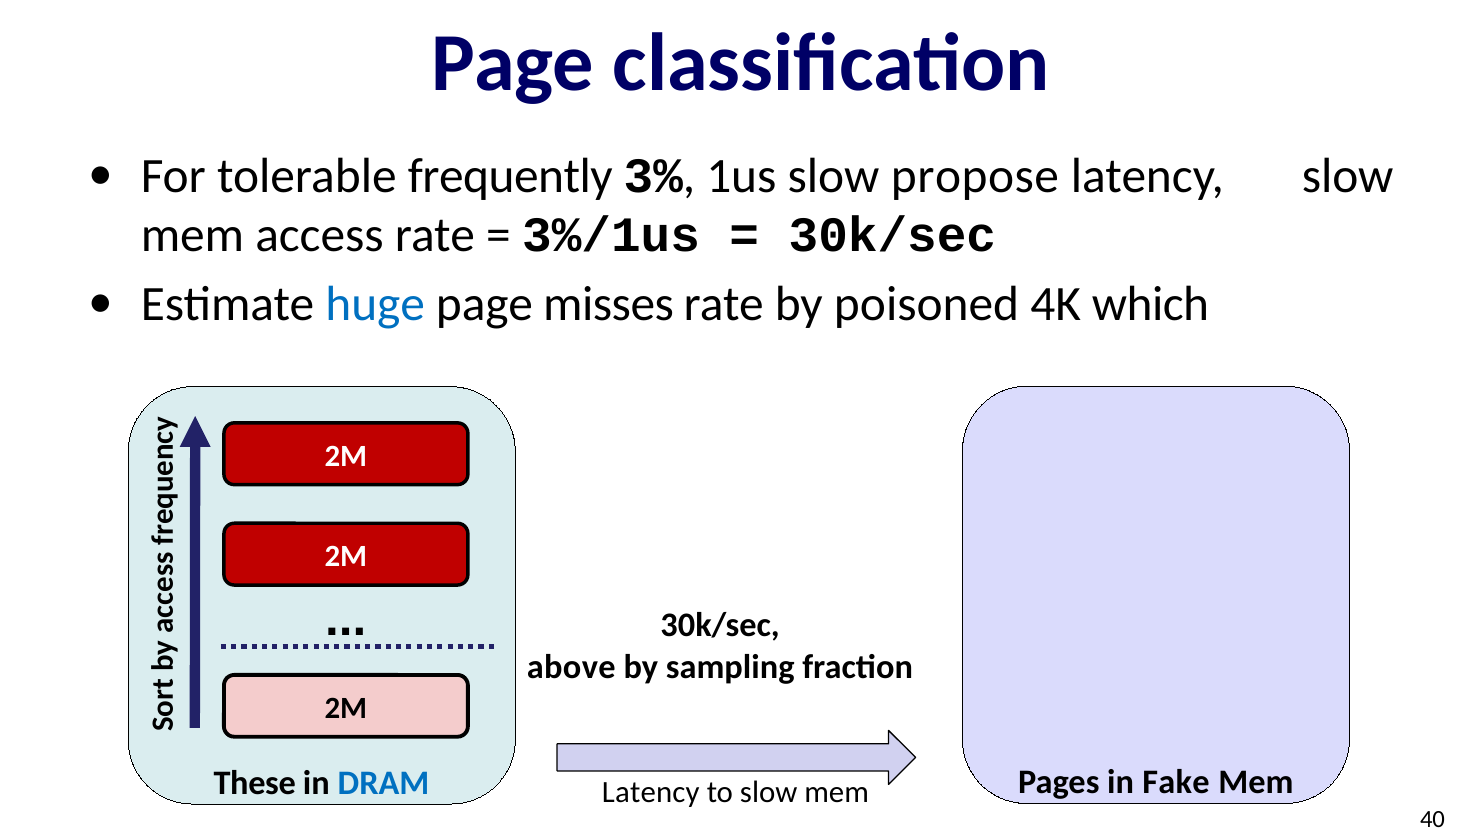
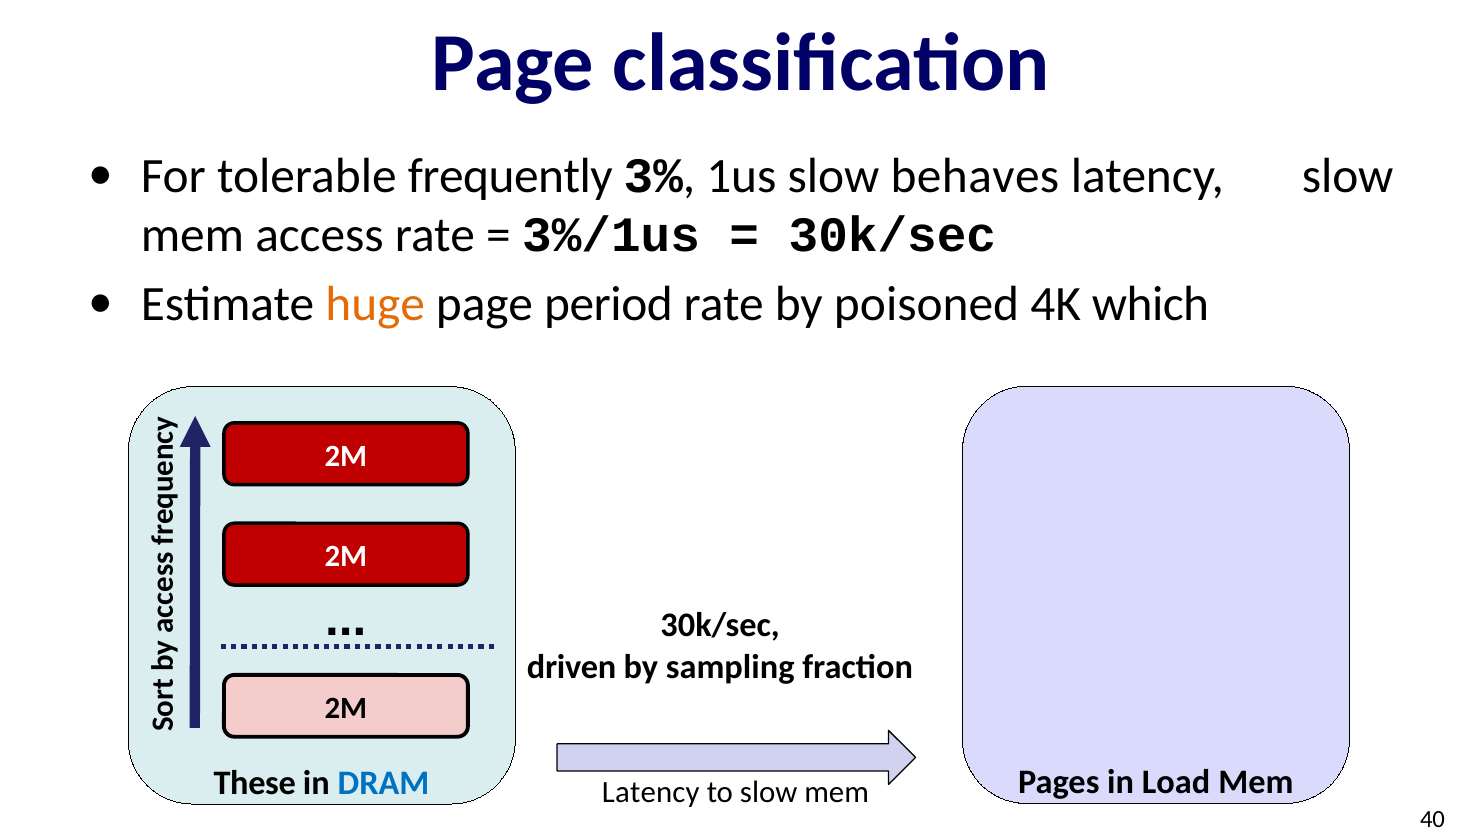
propose: propose -> behaves
huge colour: blue -> orange
misses: misses -> period
above: above -> driven
Fake: Fake -> Load
